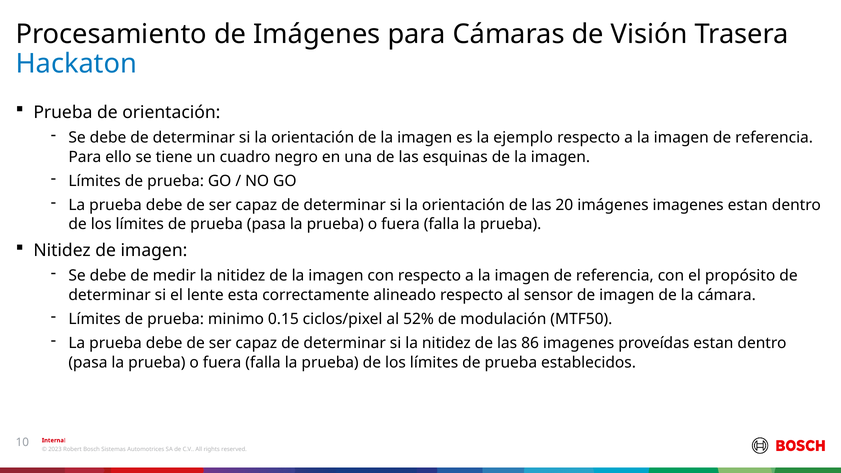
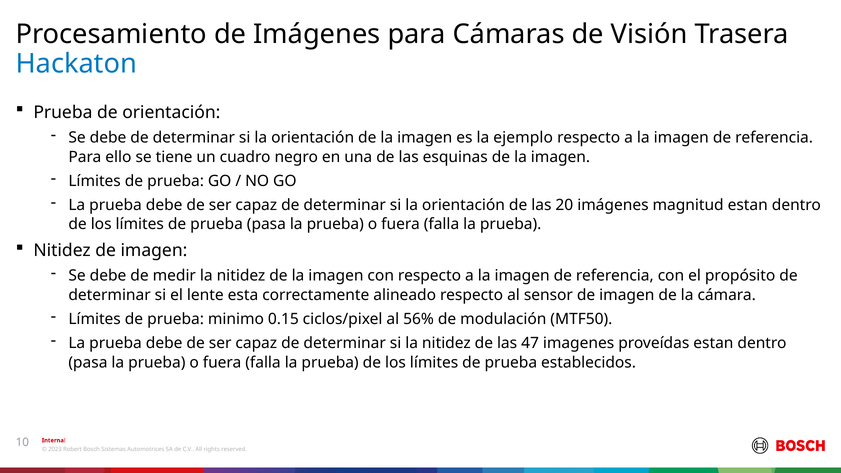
imágenes imagenes: imagenes -> magnitud
52%: 52% -> 56%
86: 86 -> 47
